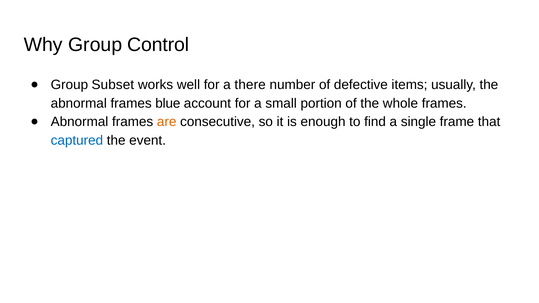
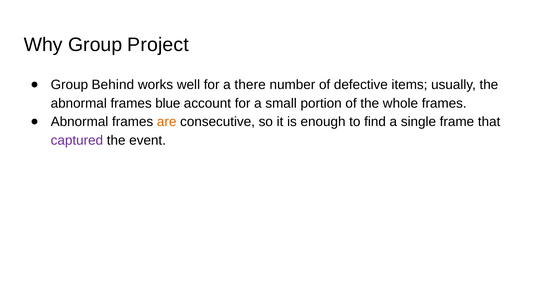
Control: Control -> Project
Subset: Subset -> Behind
captured colour: blue -> purple
